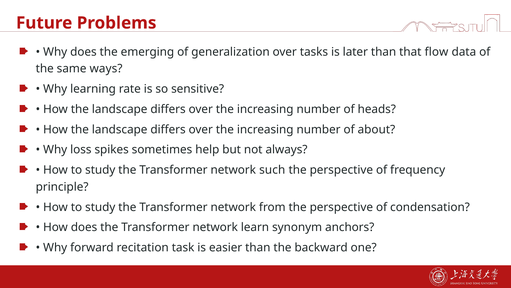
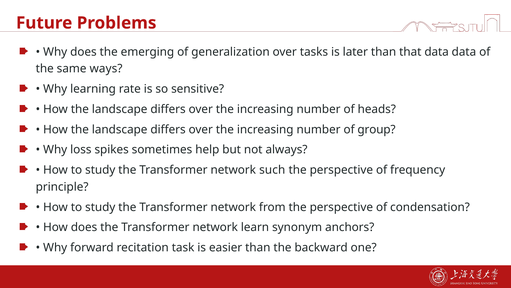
that flow: flow -> data
about: about -> group
